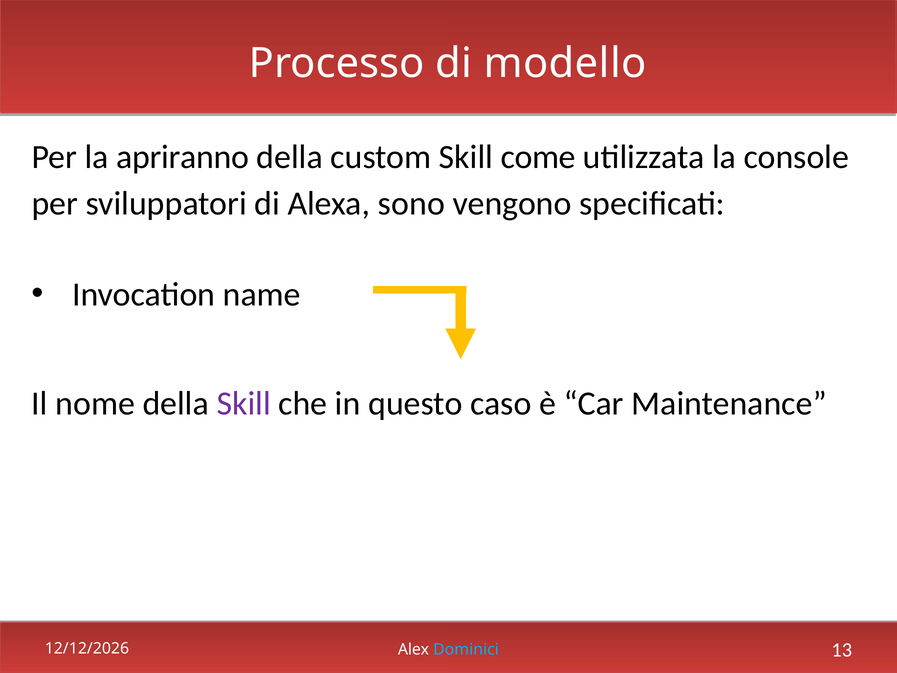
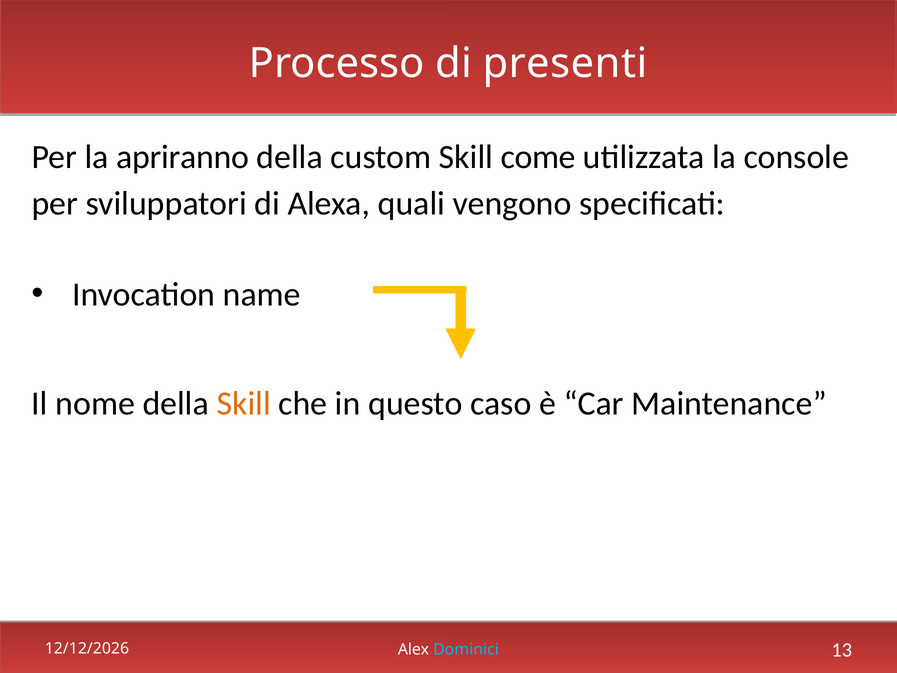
modello: modello -> presenti
sono: sono -> quali
Skill at (244, 404) colour: purple -> orange
